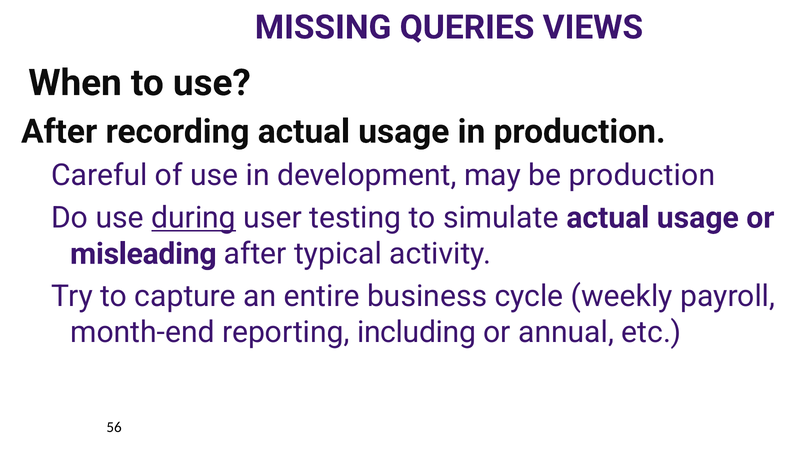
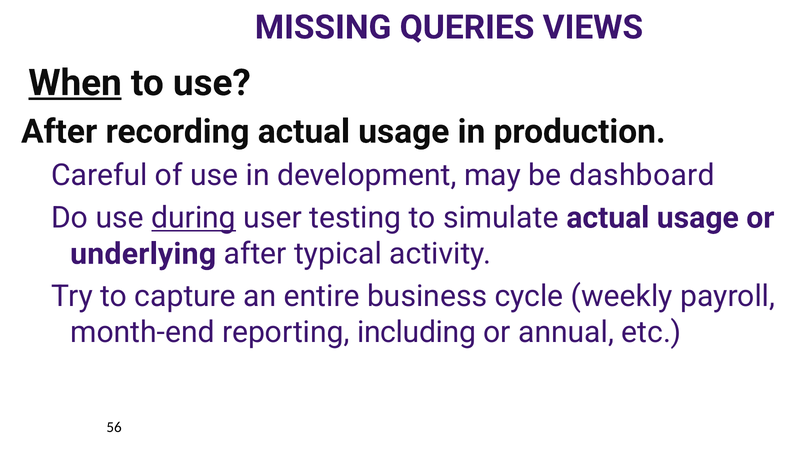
When underline: none -> present
be production: production -> dashboard
misleading: misleading -> underlying
